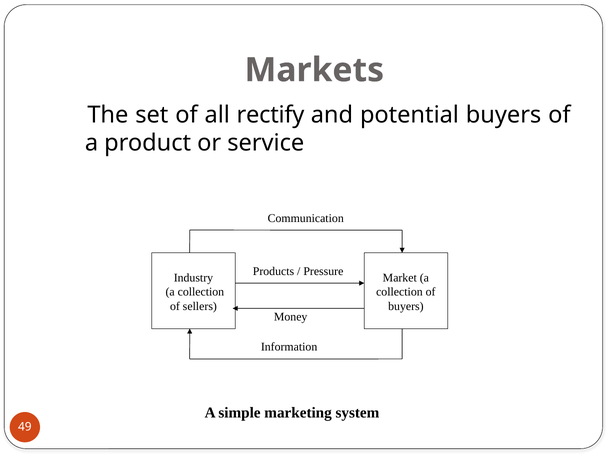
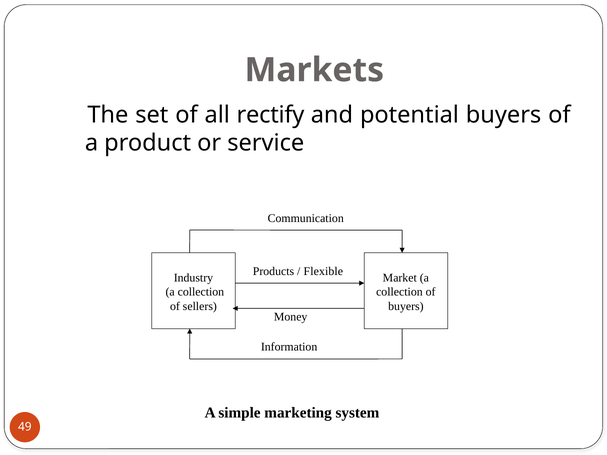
Pressure: Pressure -> Flexible
